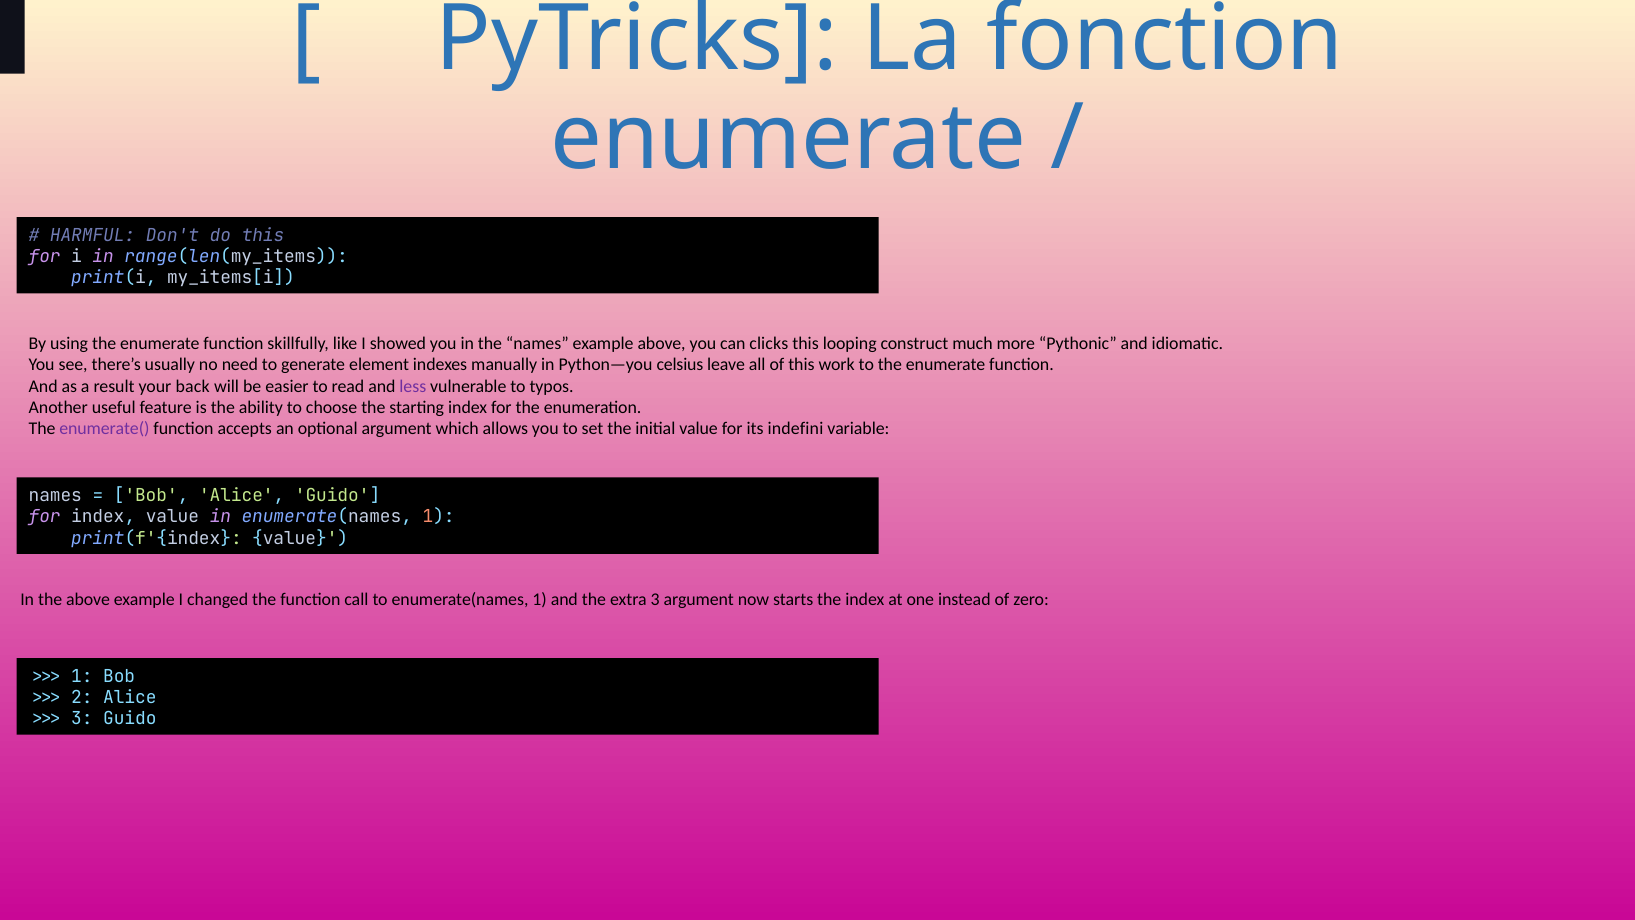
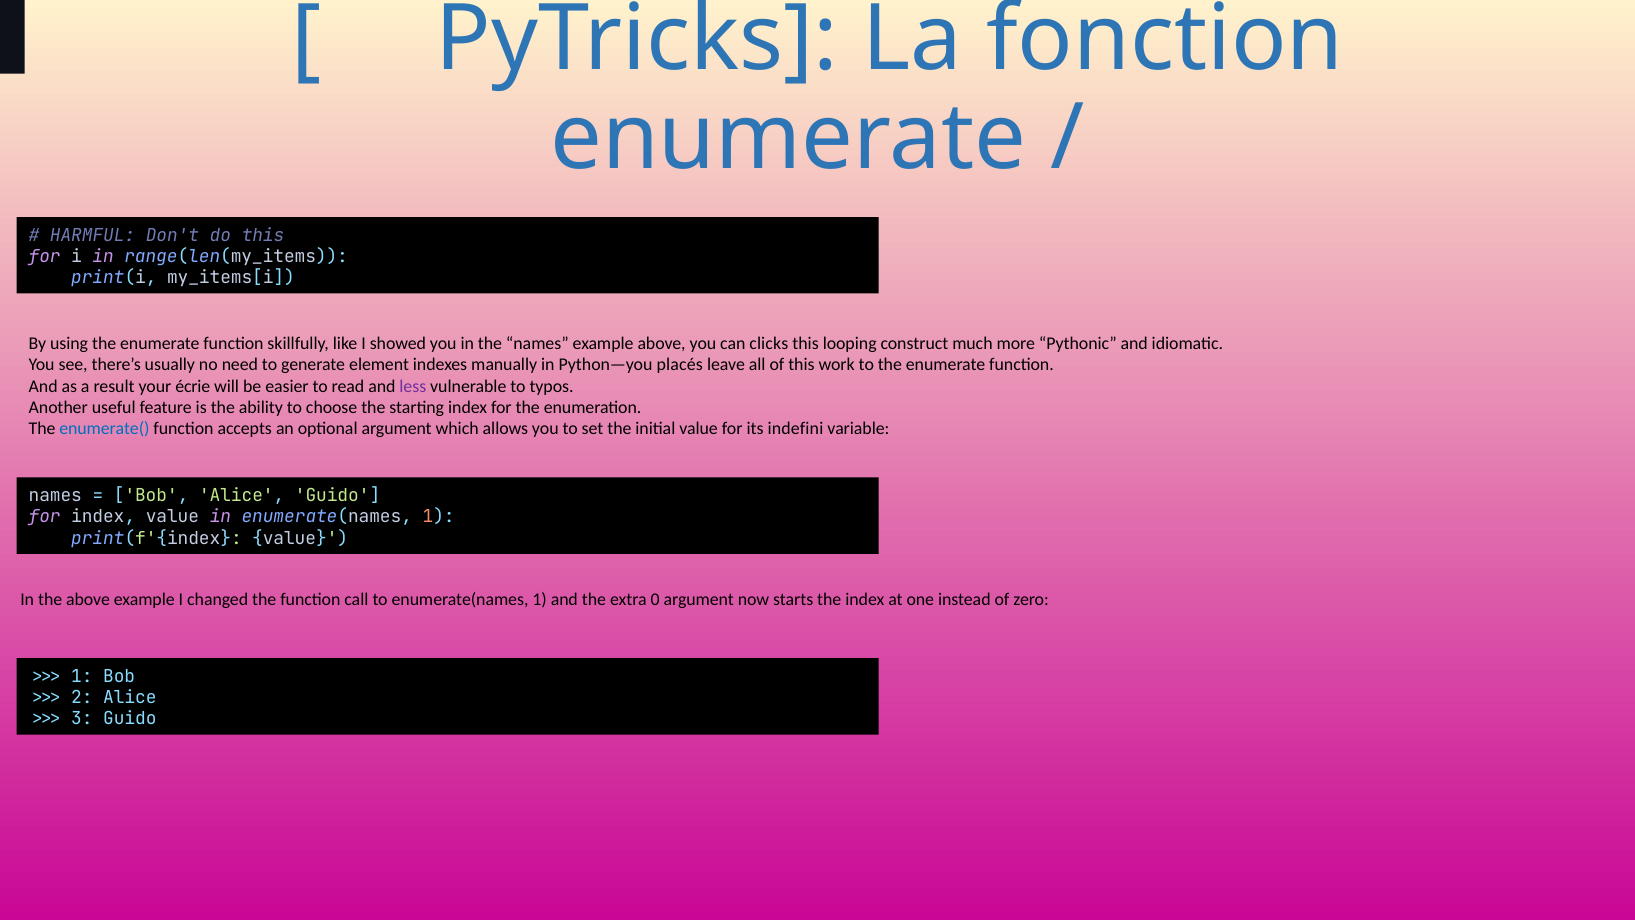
celsius: celsius -> placés
back: back -> écrie
enumerate( colour: purple -> blue
extra 3: 3 -> 0
